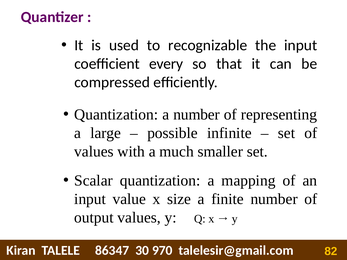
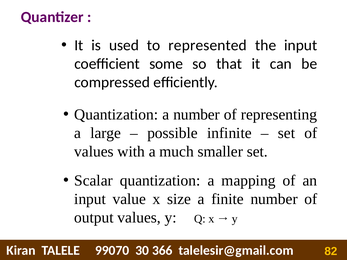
recognizable: recognizable -> represented
every: every -> some
86347: 86347 -> 99070
970: 970 -> 366
